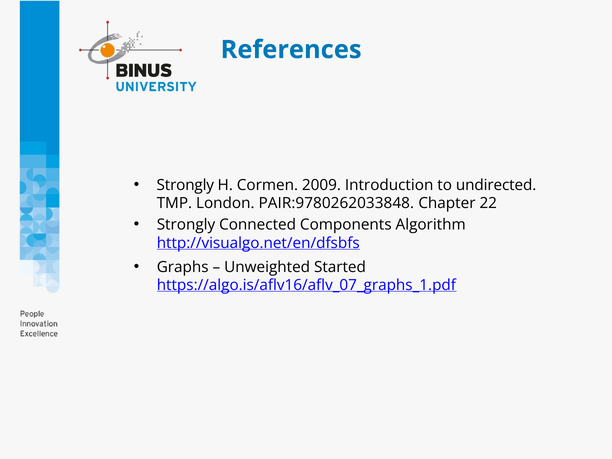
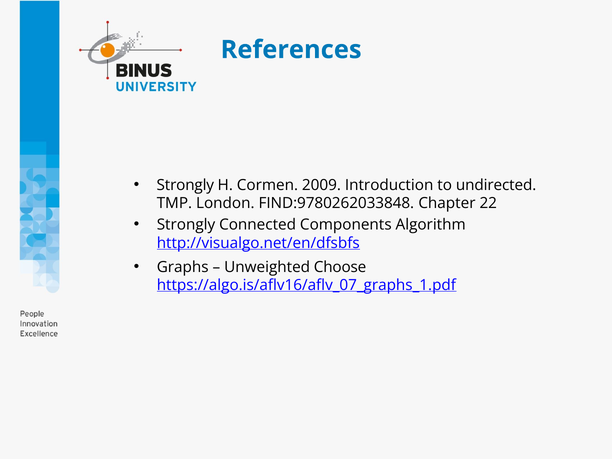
PAIR:9780262033848: PAIR:9780262033848 -> FIND:9780262033848
Started: Started -> Choose
